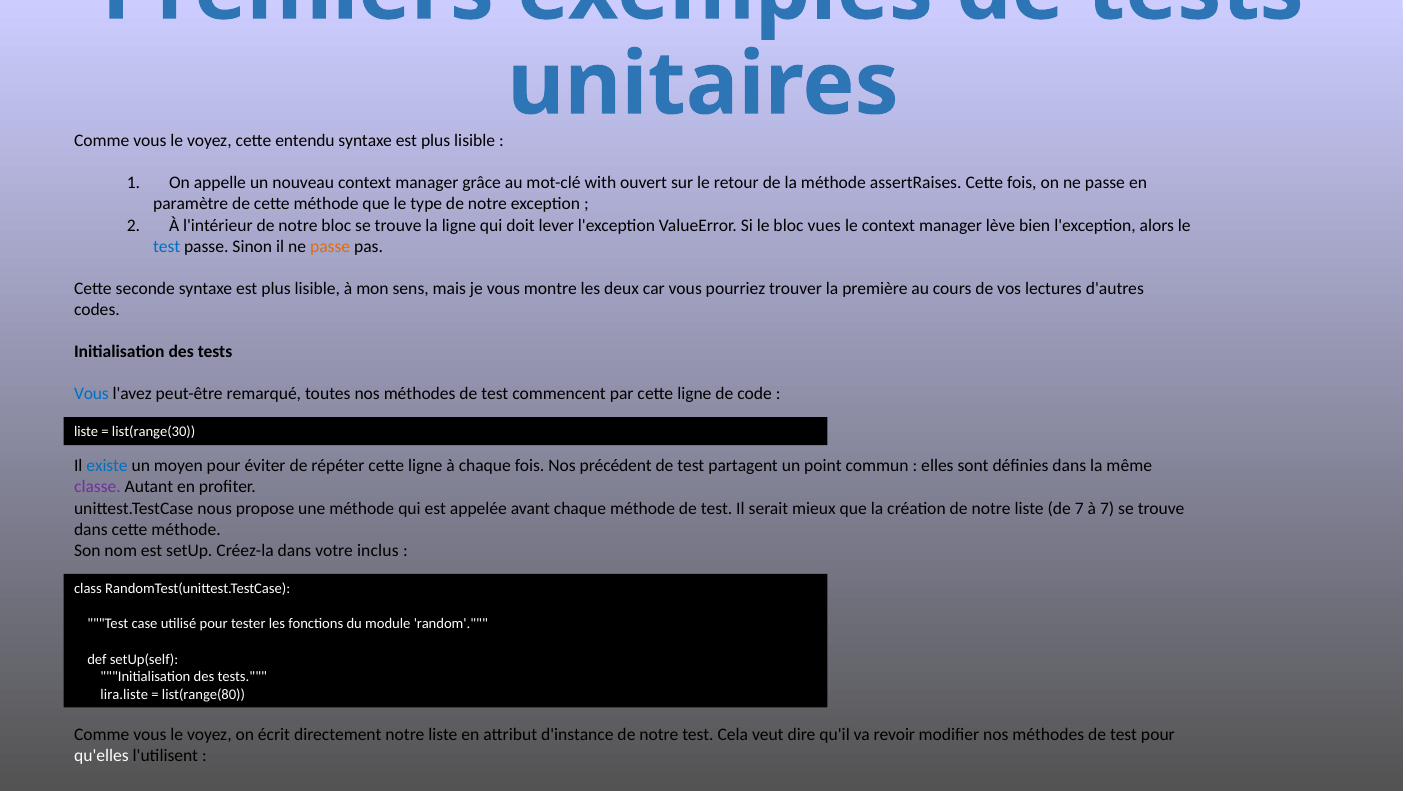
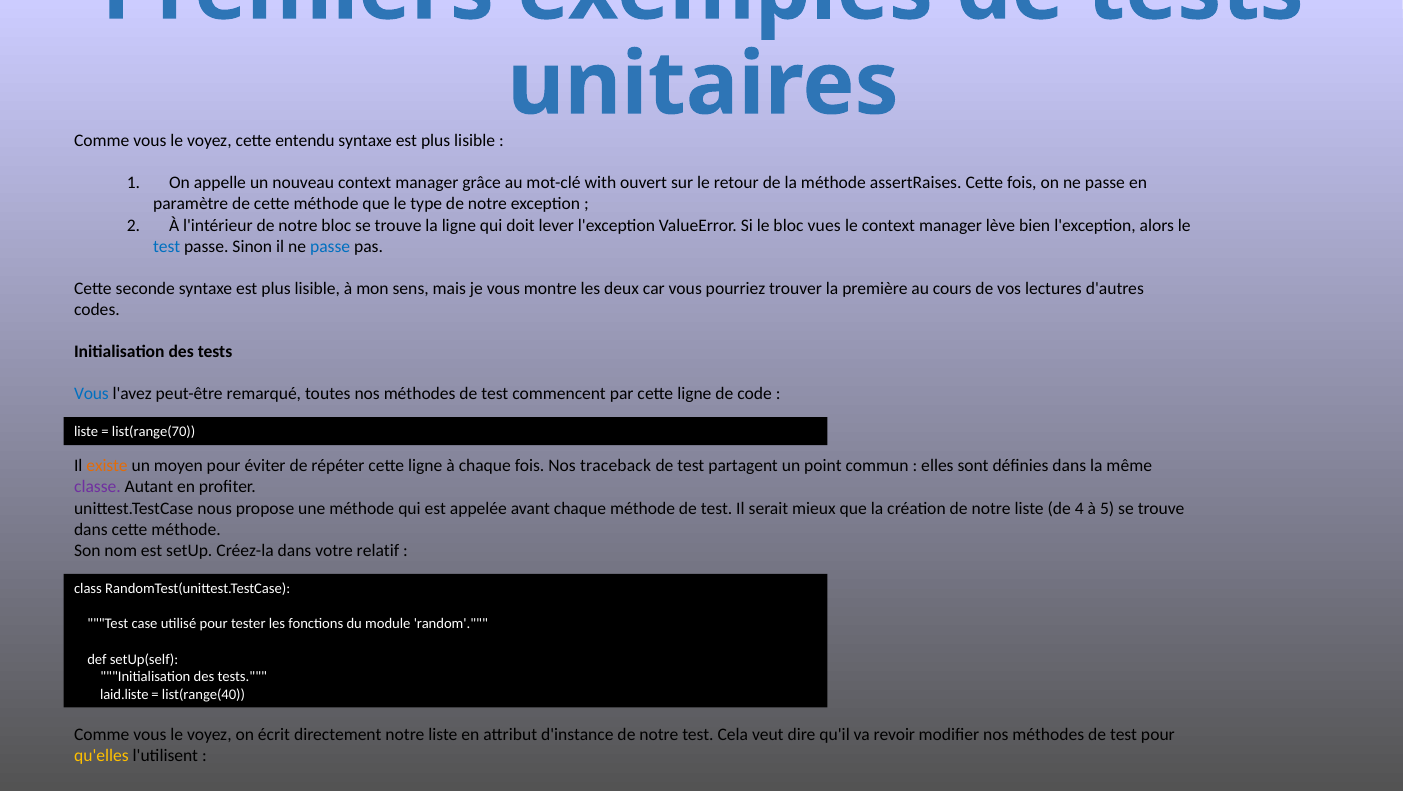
passe at (330, 246) colour: orange -> blue
list(range(30: list(range(30 -> list(range(70
existe colour: blue -> orange
précédent: précédent -> traceback
de 7: 7 -> 4
à 7: 7 -> 5
inclus: inclus -> relatif
lira.liste: lira.liste -> laid.liste
list(range(80: list(range(80 -> list(range(40
qu'elles colour: white -> yellow
